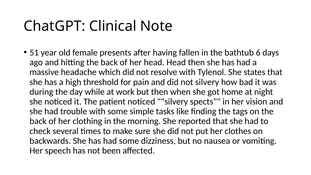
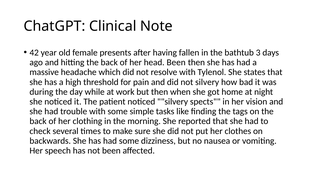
51: 51 -> 42
6: 6 -> 3
head Head: Head -> Been
